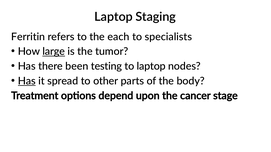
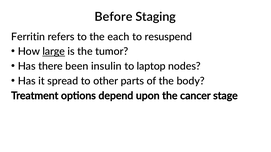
Laptop at (114, 17): Laptop -> Before
specialists: specialists -> resuspend
testing: testing -> insulin
Has at (27, 81) underline: present -> none
